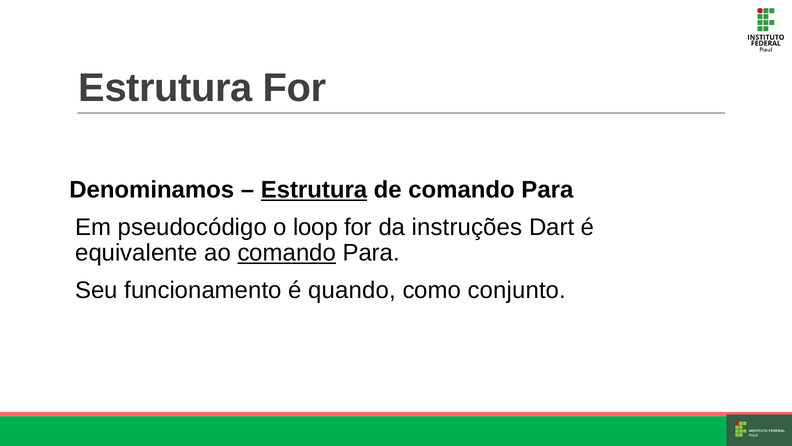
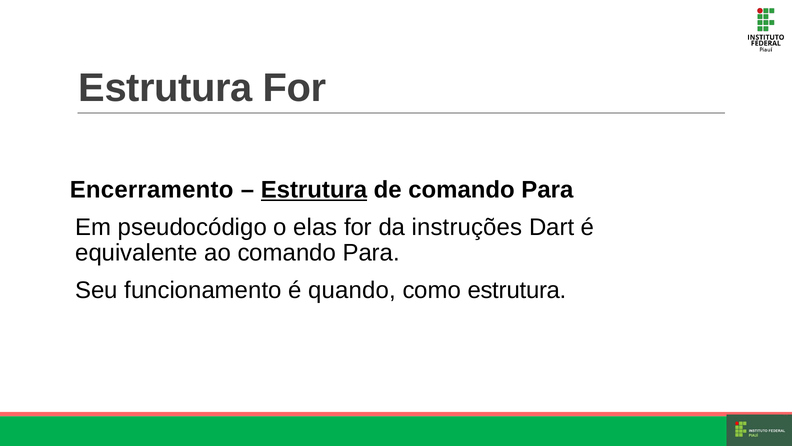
Denominamos: Denominamos -> Encerramento
loop: loop -> elas
comando at (287, 253) underline: present -> none
como conjunto: conjunto -> estrutura
